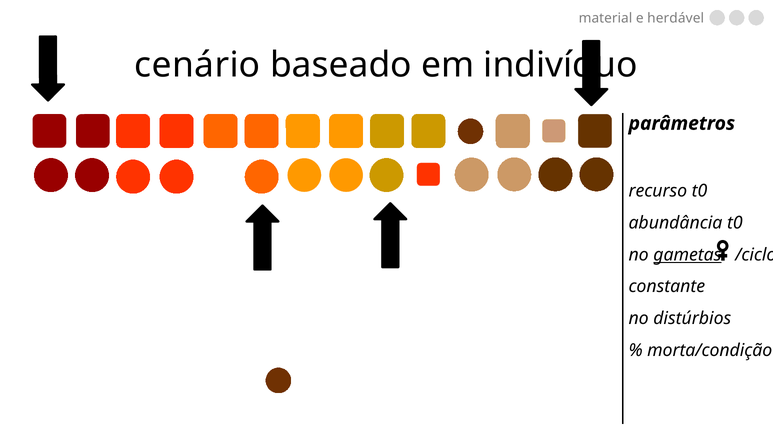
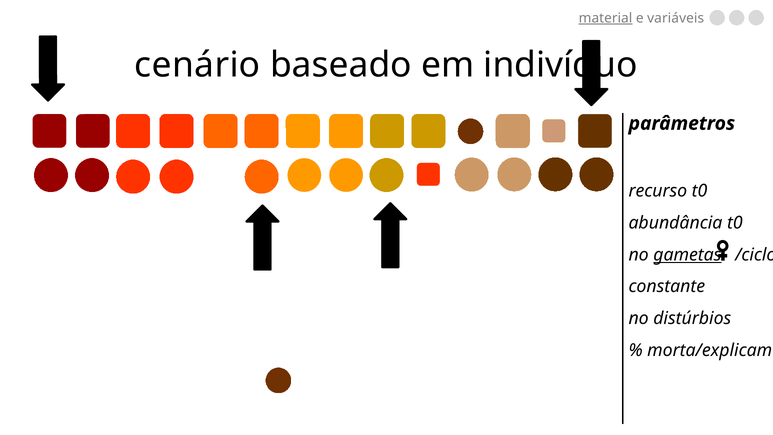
material underline: none -> present
herdável: herdável -> variáveis
morta/condição: morta/condição -> morta/explicam
